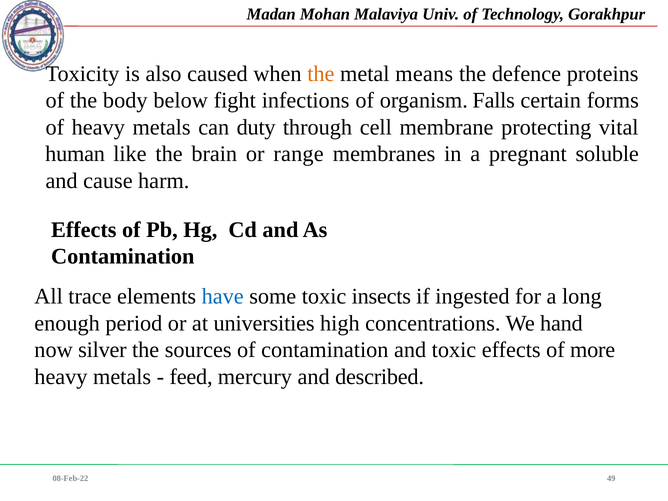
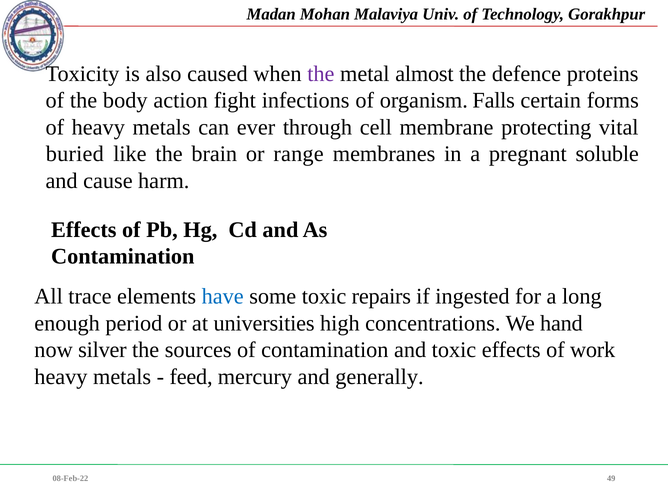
the at (321, 74) colour: orange -> purple
means: means -> almost
below: below -> action
duty: duty -> ever
human: human -> buried
insects: insects -> repairs
more: more -> work
described: described -> generally
